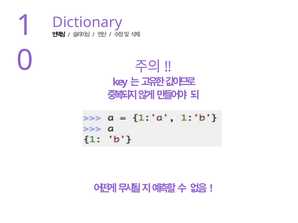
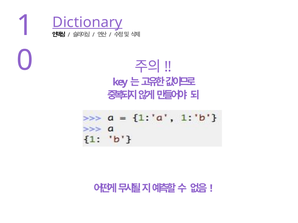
Dictionary underline: none -> present
